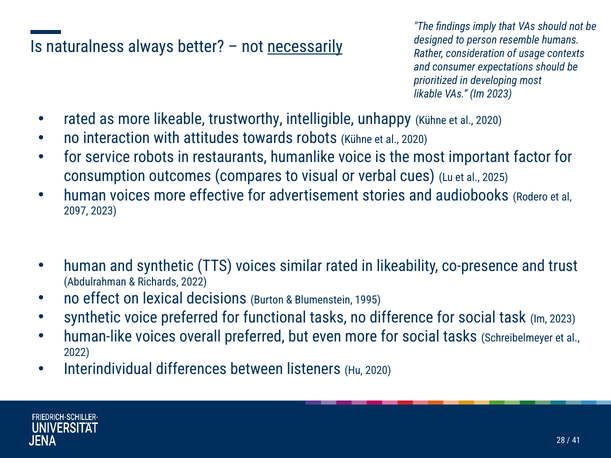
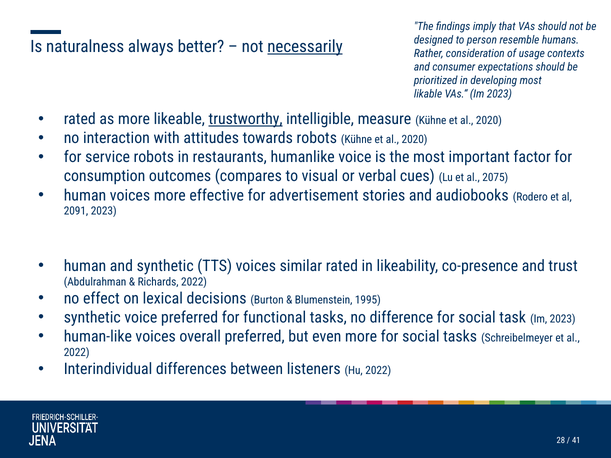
trustworthy underline: none -> present
unhappy: unhappy -> measure
2025: 2025 -> 2075
2097: 2097 -> 2091
Hu 2020: 2020 -> 2022
